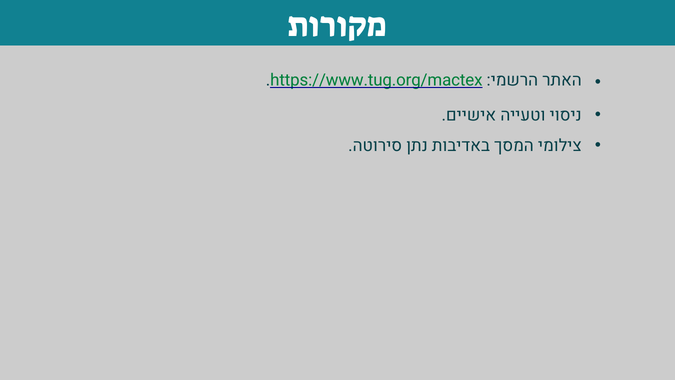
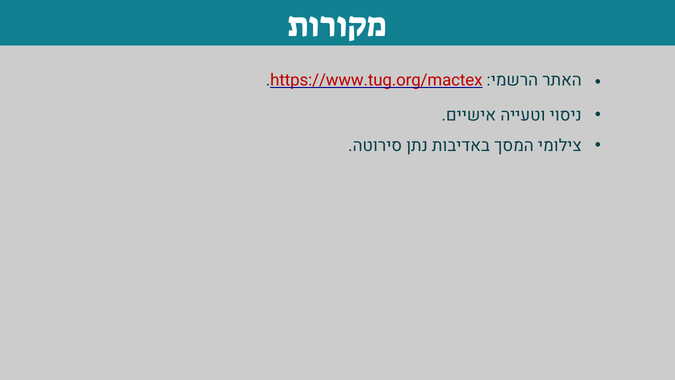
https://www.tug.org/mactex colour: green -> red
